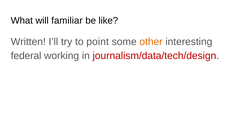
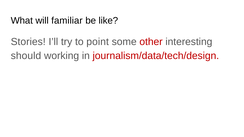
Written: Written -> Stories
other colour: orange -> red
federal: federal -> should
